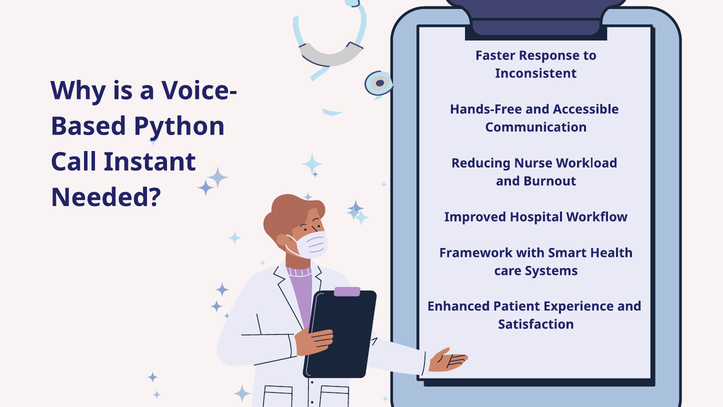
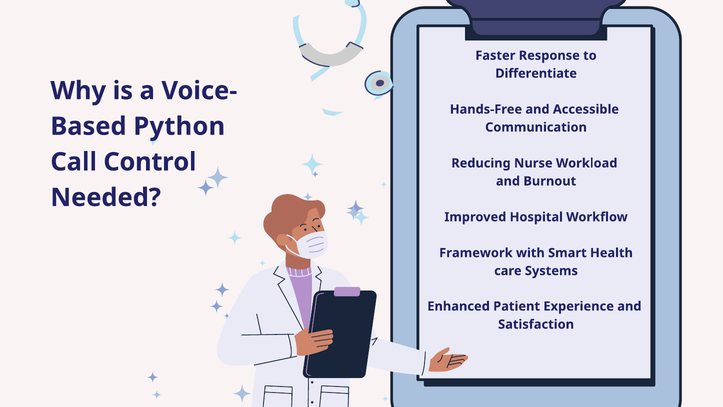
Inconsistent: Inconsistent -> Differentiate
Instant: Instant -> Control
